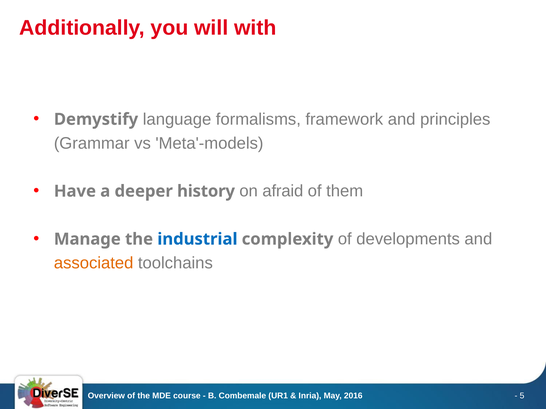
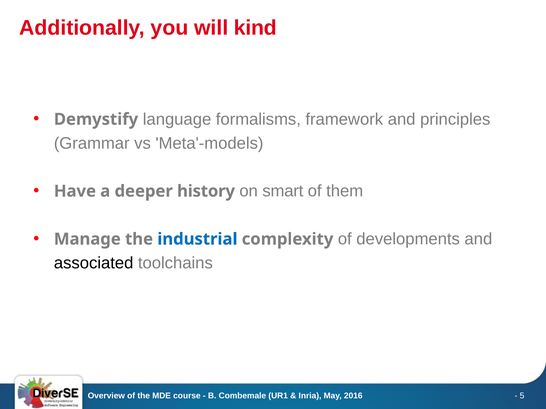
with: with -> kind
afraid: afraid -> smart
associated colour: orange -> black
